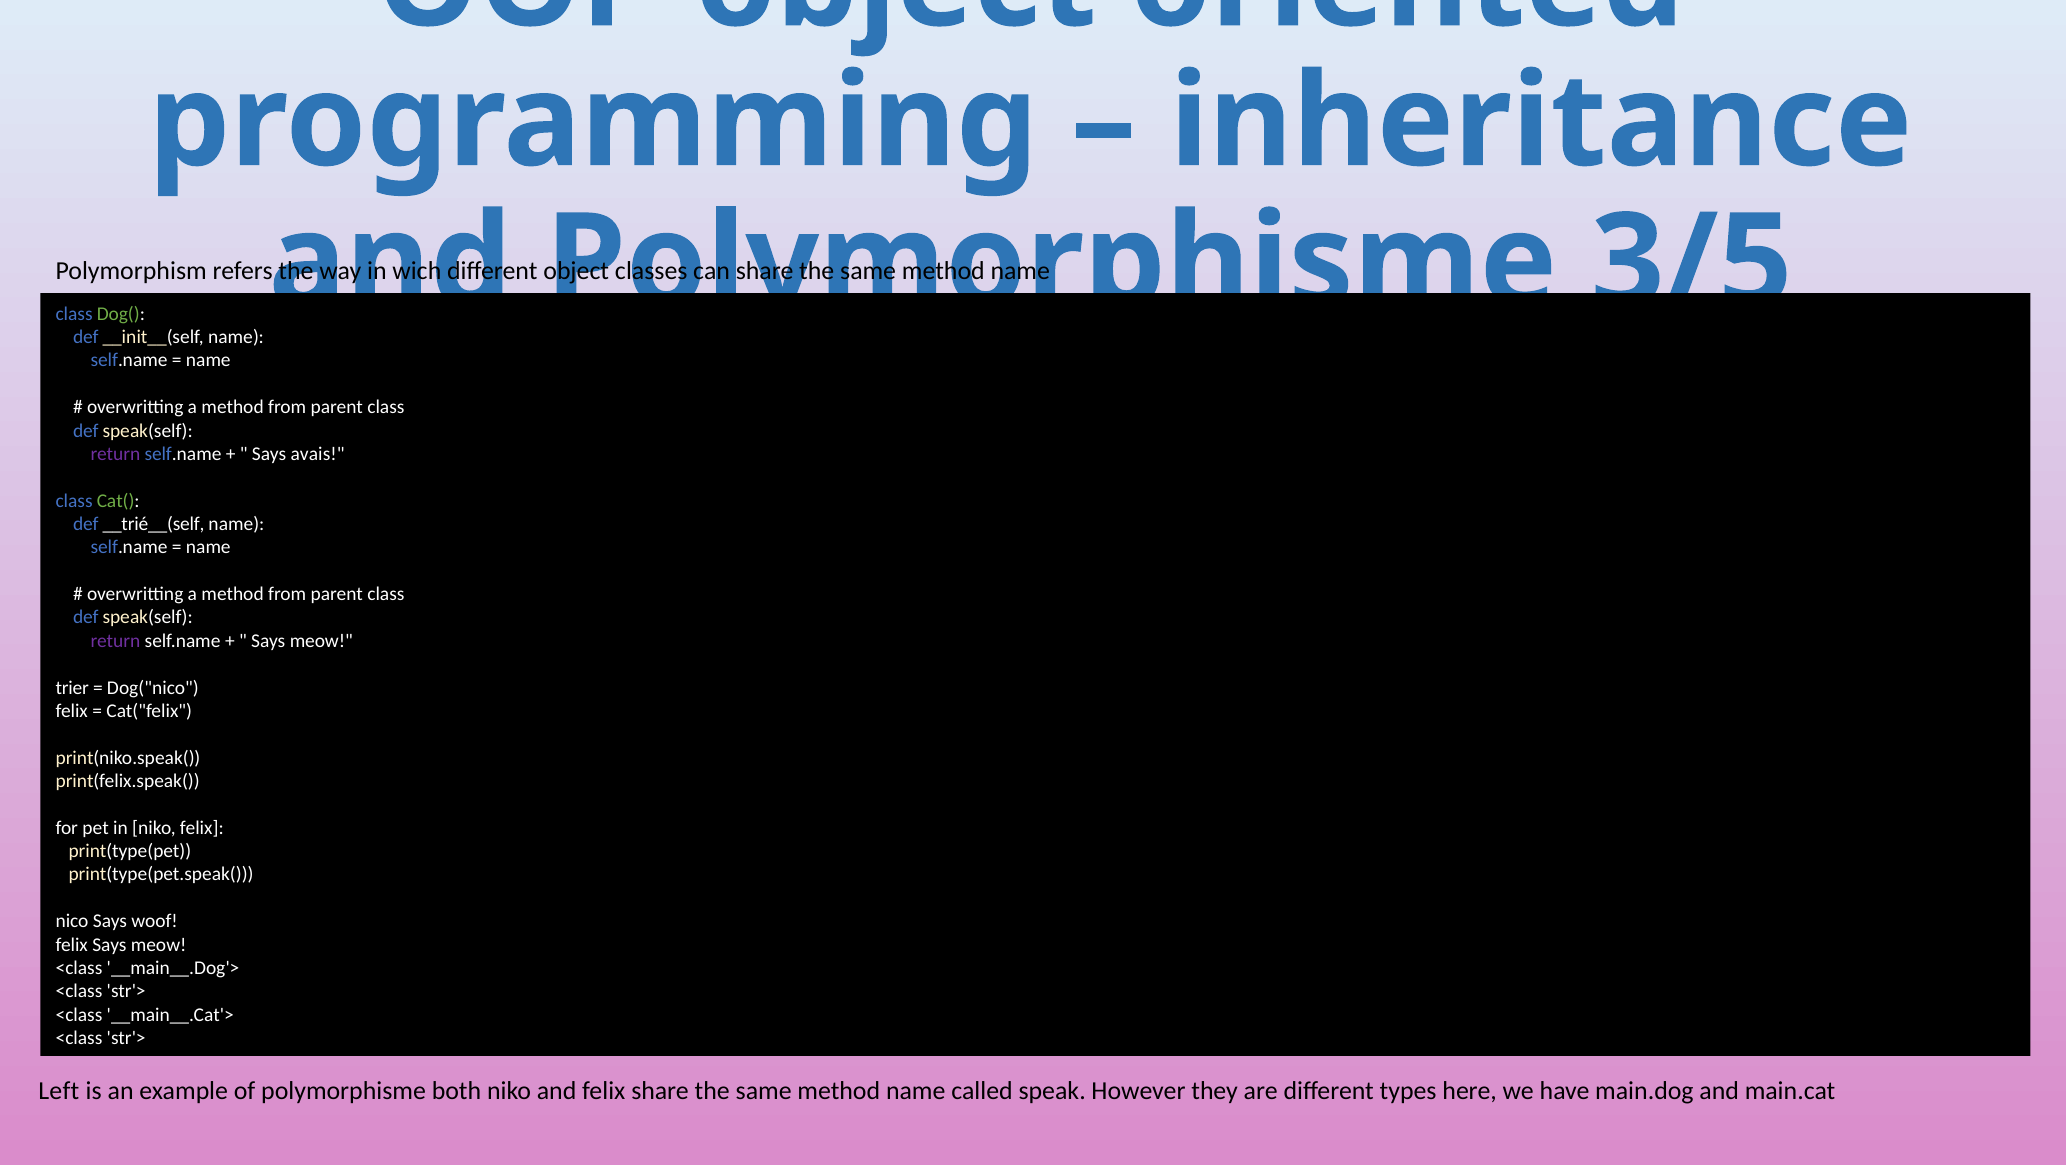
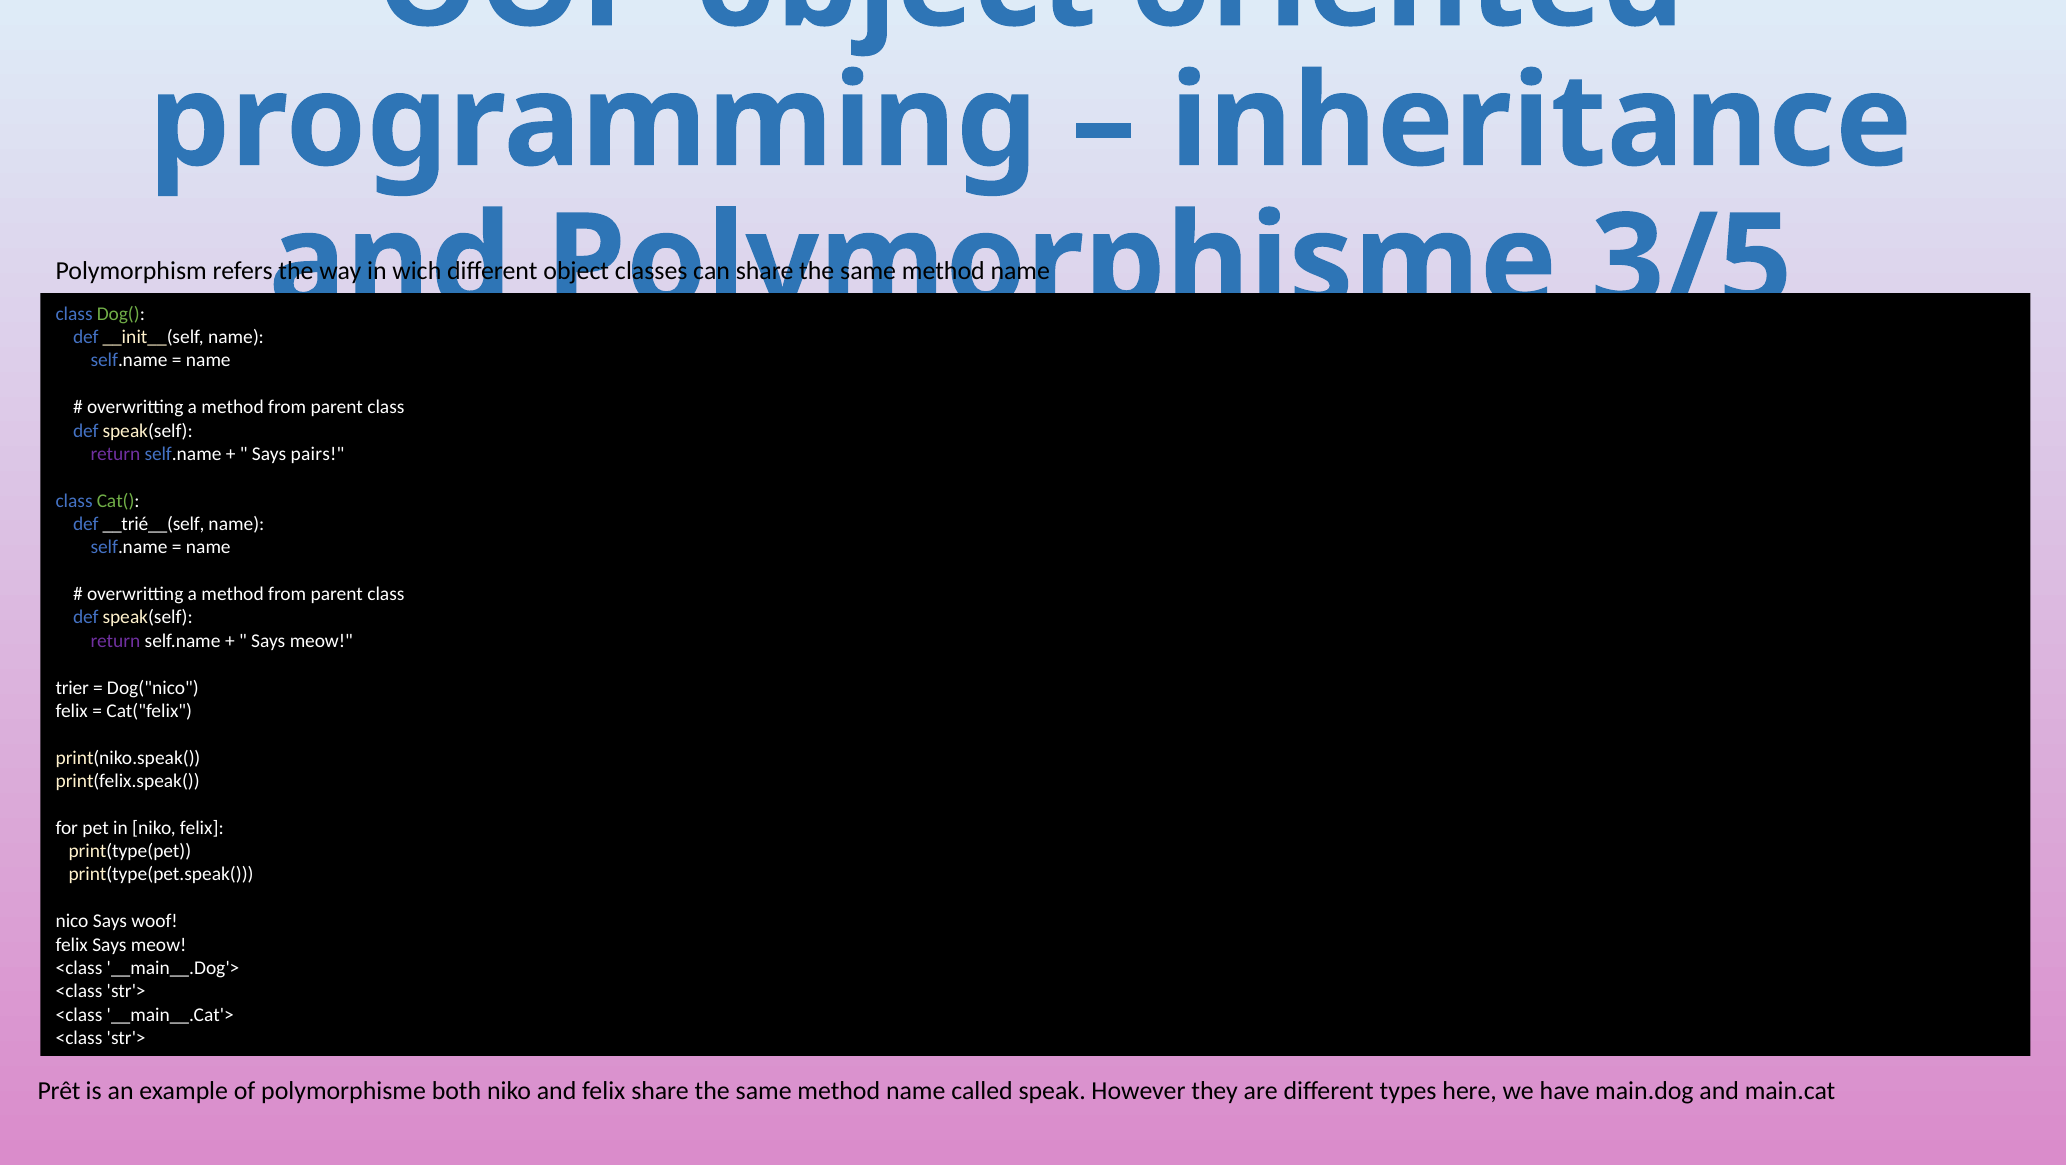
avais: avais -> pairs
Left: Left -> Prêt
